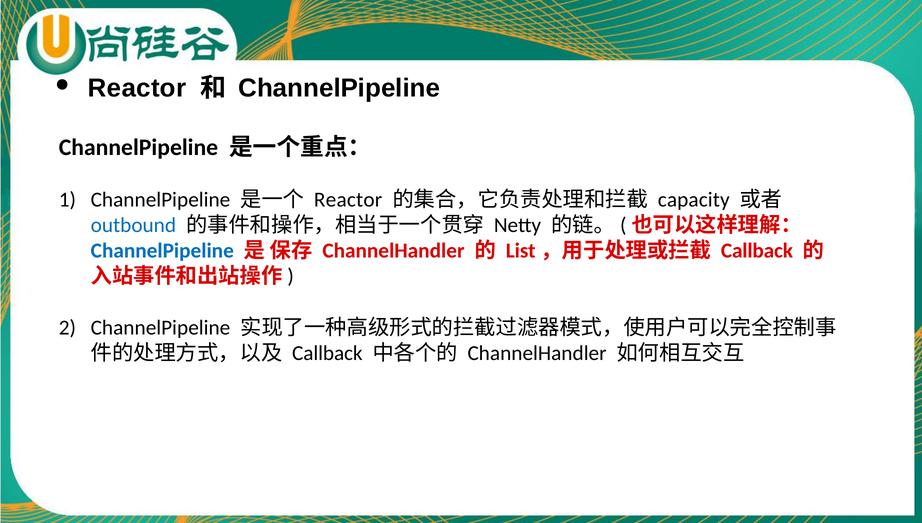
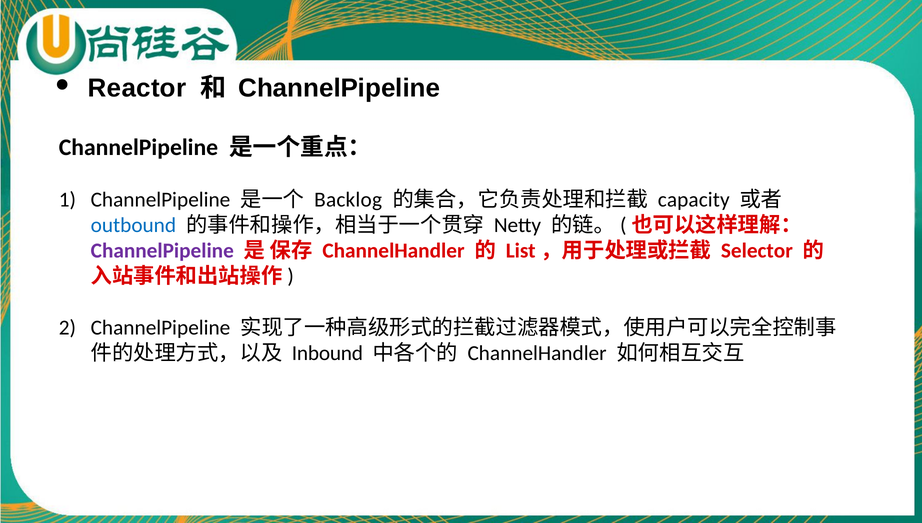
Reactor at (348, 200): Reactor -> Backlog
ChannelPipeline at (162, 251) colour: blue -> purple
Callback at (757, 251): Callback -> Selector
Callback at (327, 353): Callback -> Inbound
